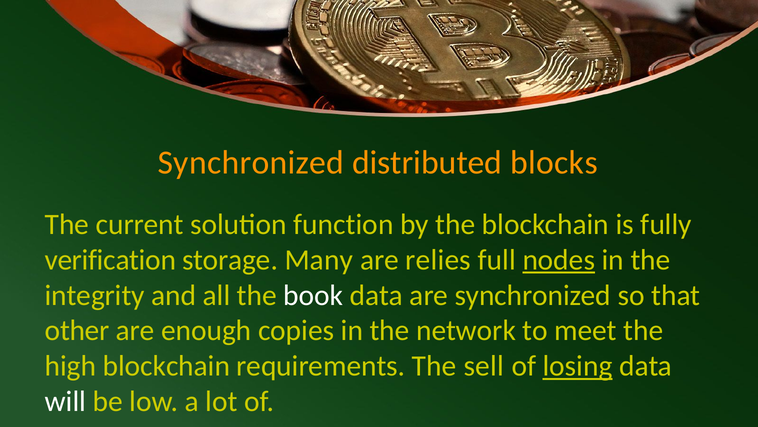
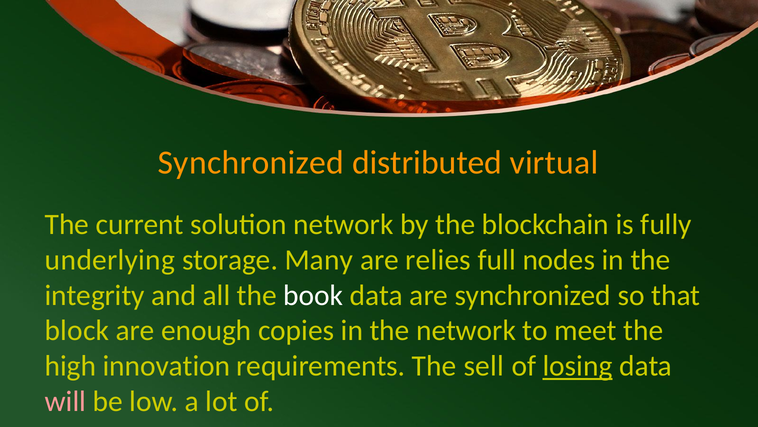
blocks: blocks -> virtual
solution function: function -> network
verification: verification -> underlying
nodes underline: present -> none
other: other -> block
high blockchain: blockchain -> innovation
will colour: white -> pink
